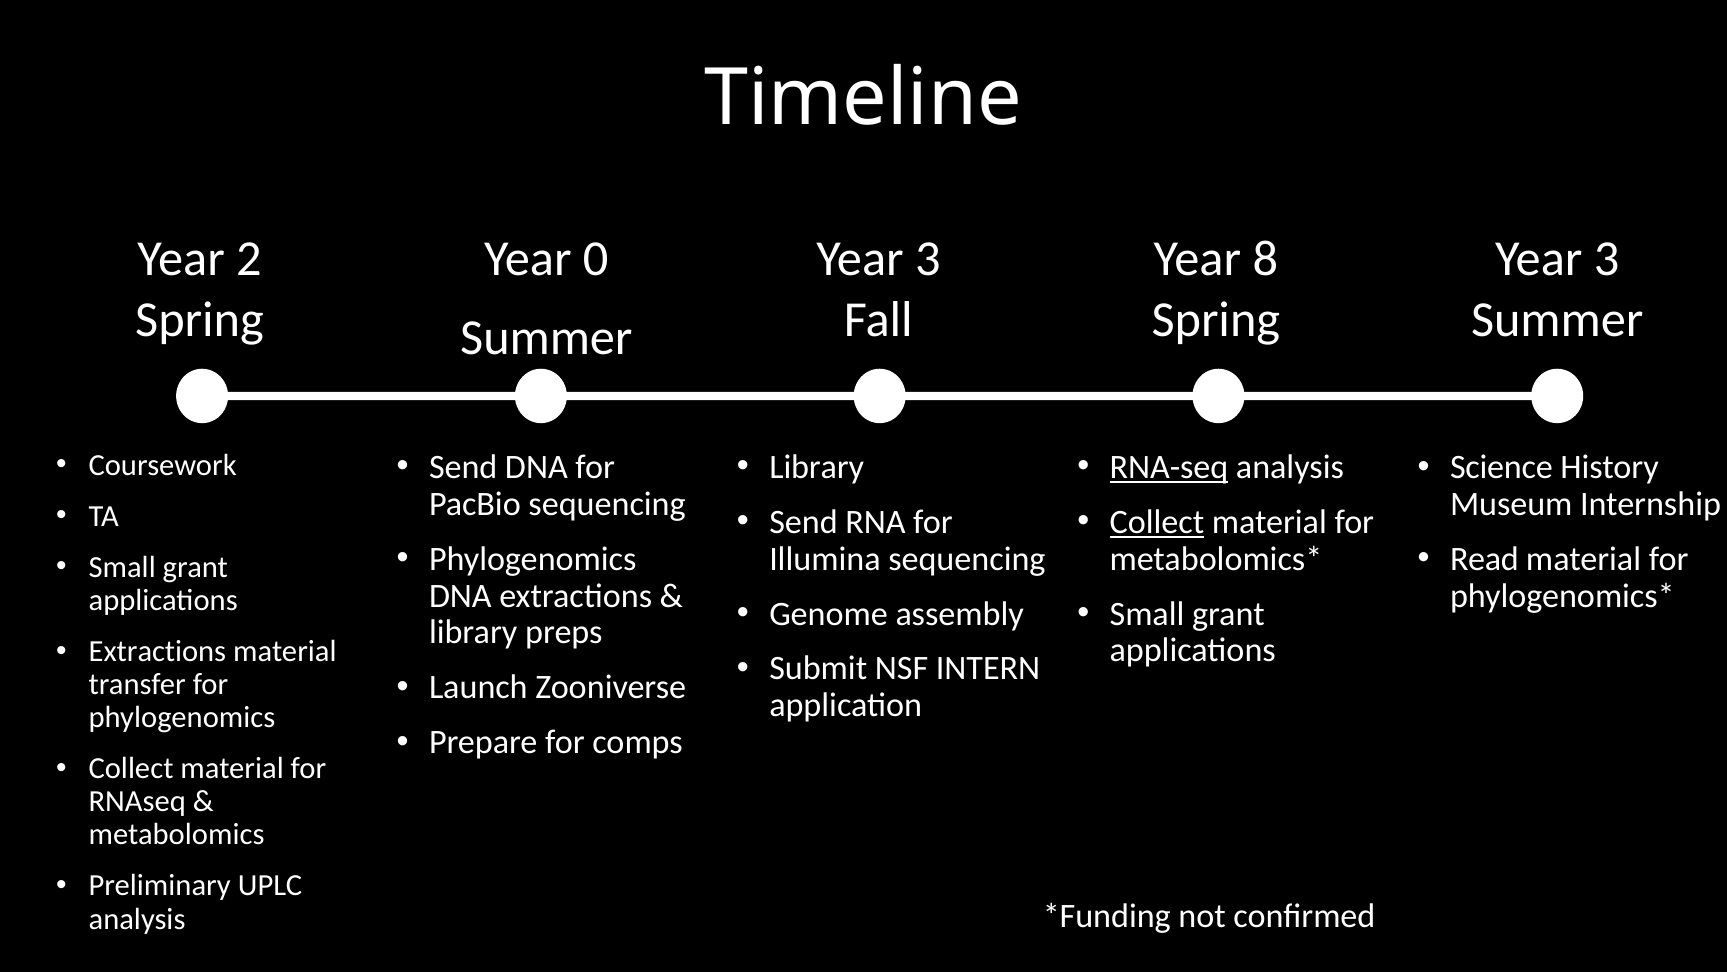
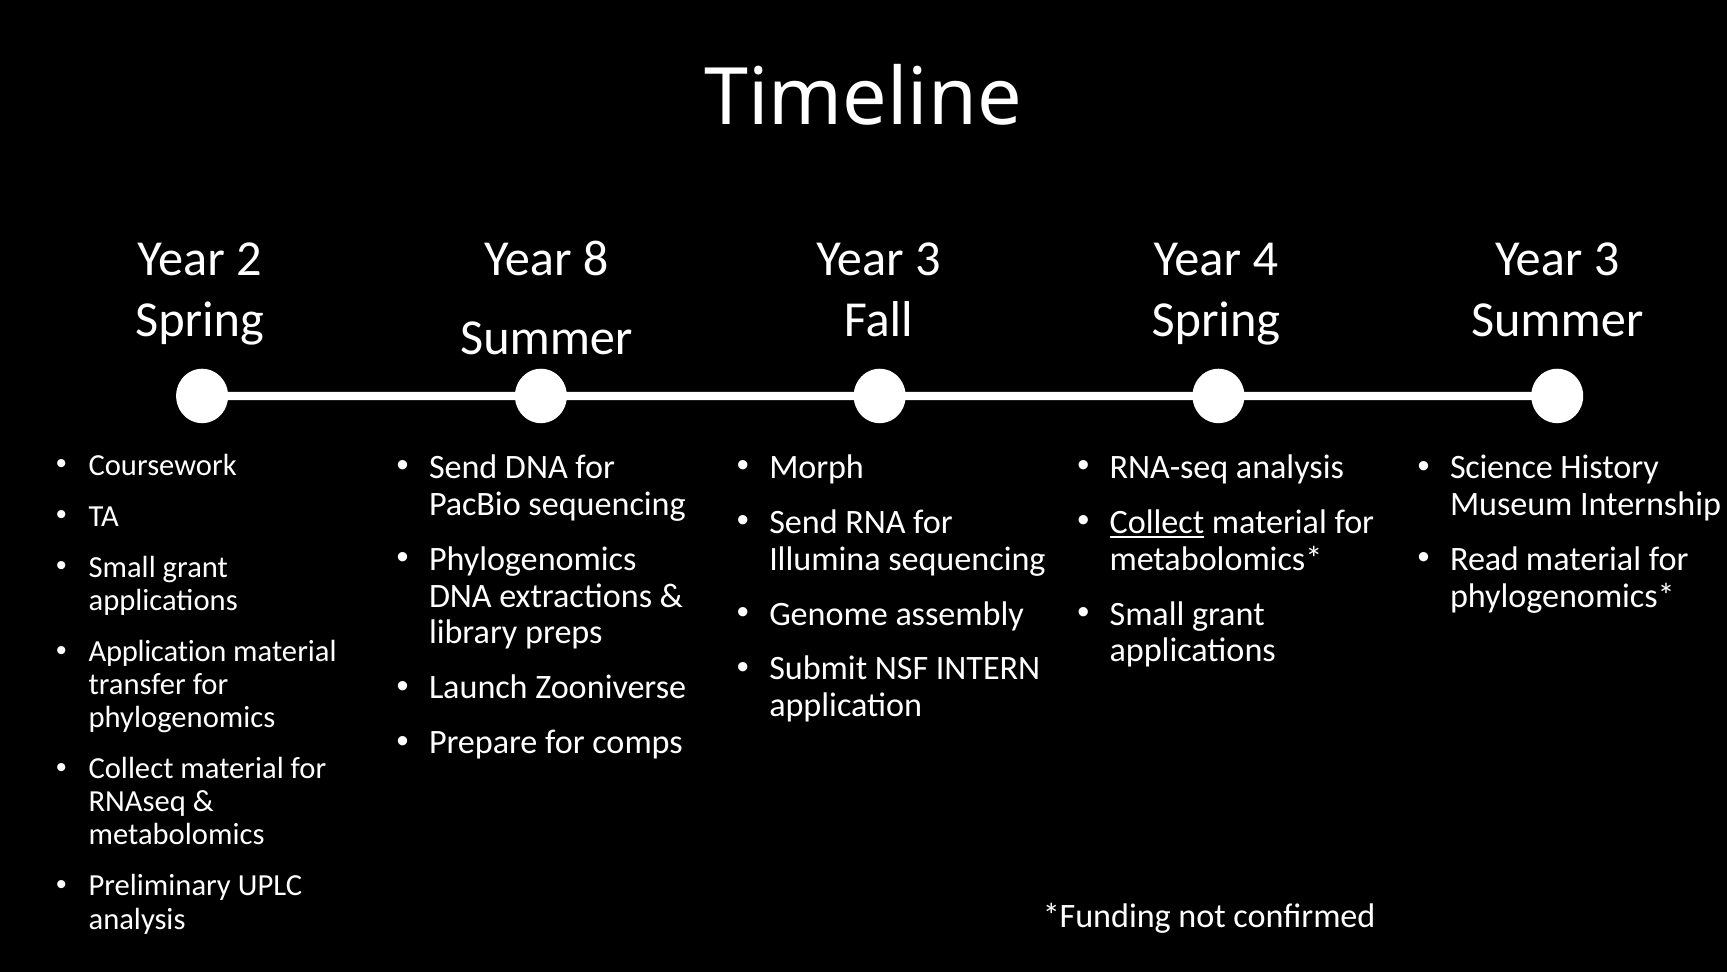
0: 0 -> 8
8: 8 -> 4
Library at (817, 467): Library -> Morph
RNA-seq underline: present -> none
Extractions at (157, 651): Extractions -> Application
